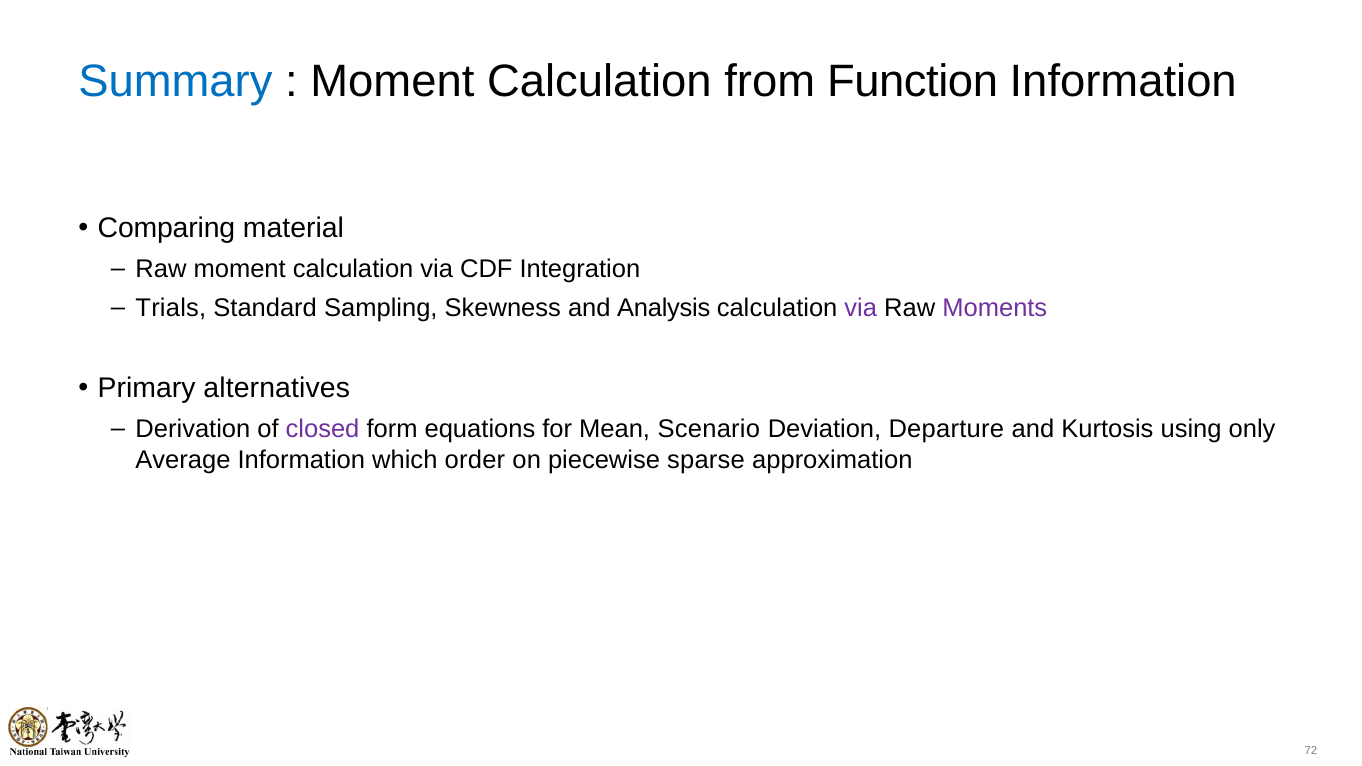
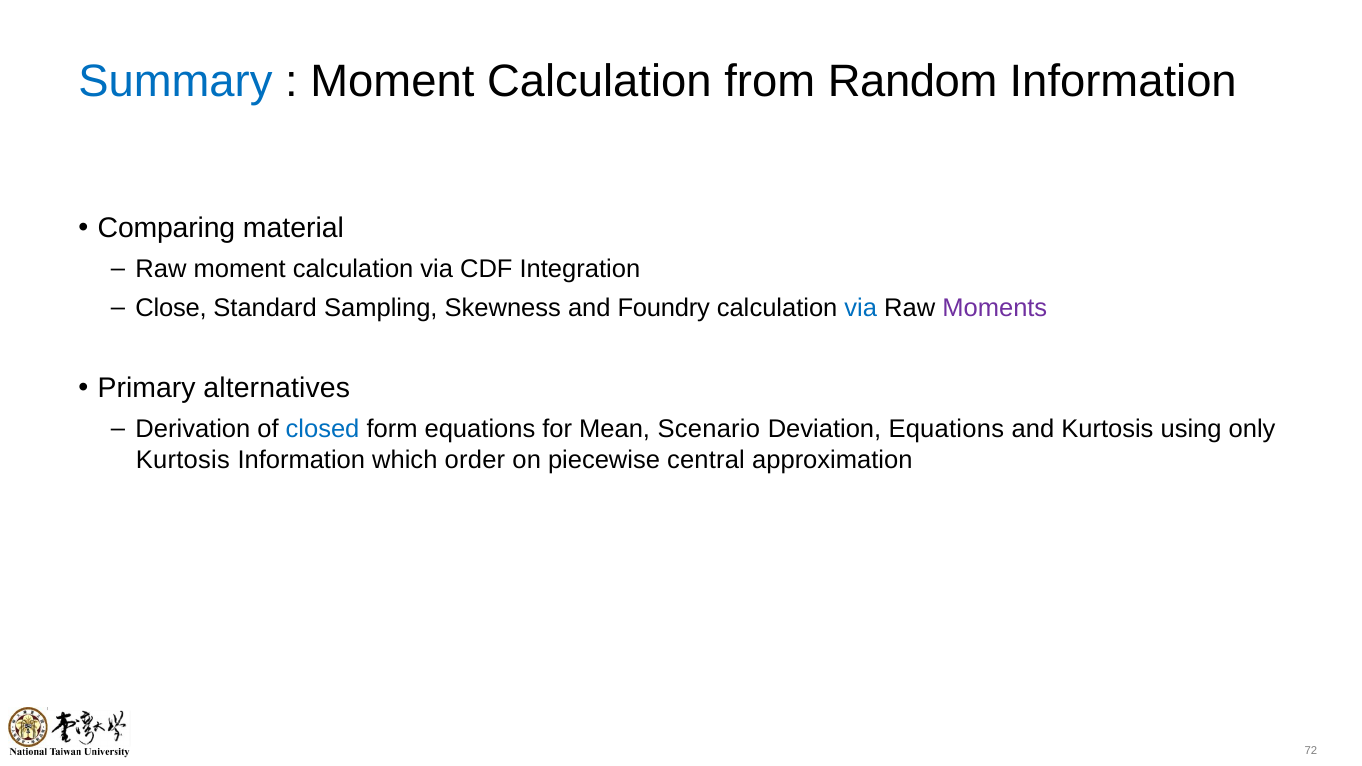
Function: Function -> Random
Trials: Trials -> Close
Analysis: Analysis -> Foundry
via at (861, 308) colour: purple -> blue
closed colour: purple -> blue
Deviation Departure: Departure -> Equations
Average at (183, 460): Average -> Kurtosis
sparse: sparse -> central
